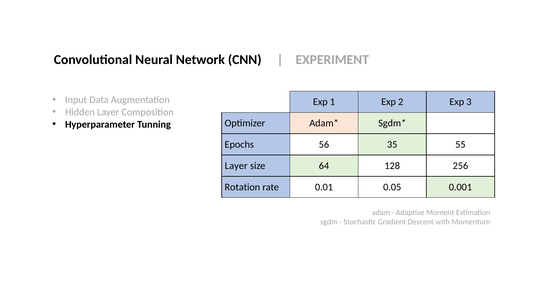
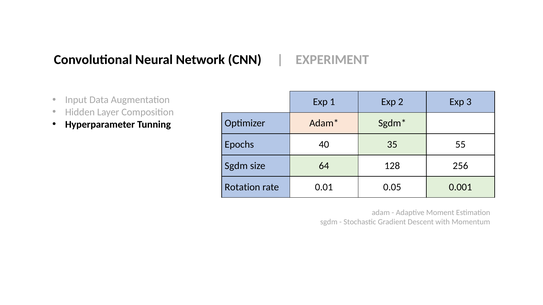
56: 56 -> 40
Layer at (236, 166): Layer -> Sgdm
